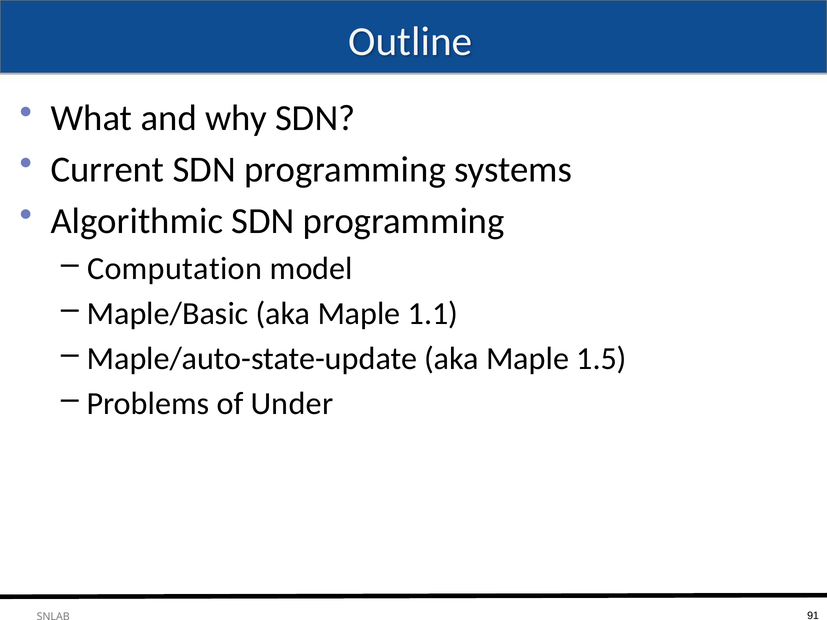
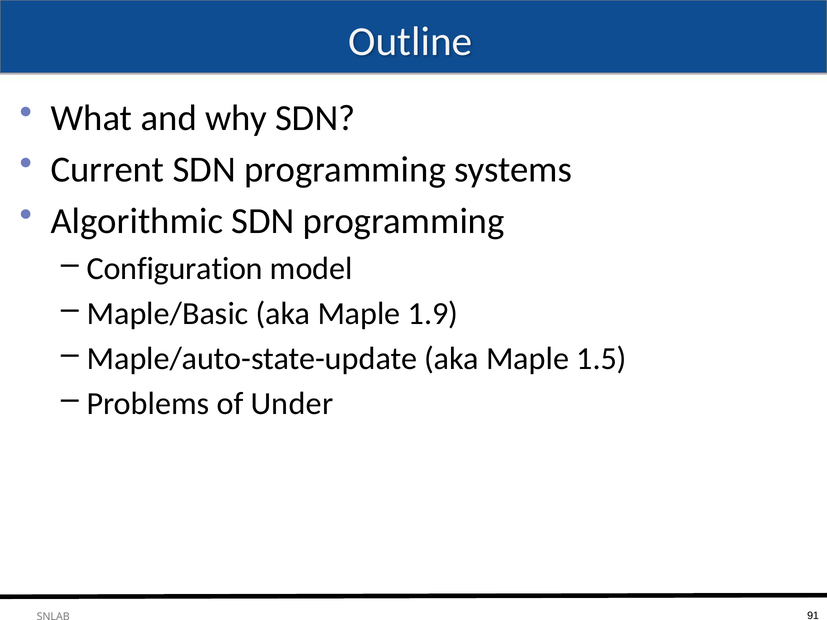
Computation: Computation -> Configuration
1.1: 1.1 -> 1.9
